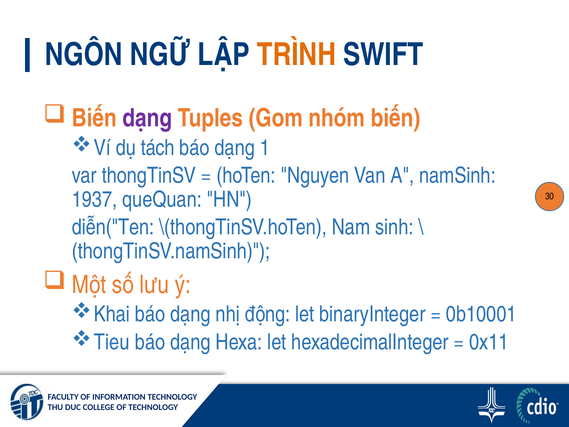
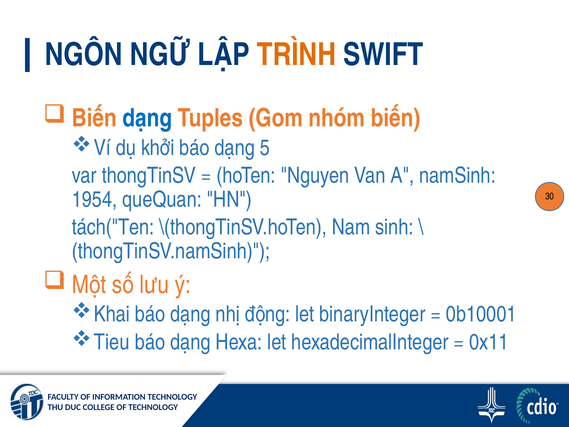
dạng at (147, 118) colour: purple -> blue
tách: tách -> khởi
1: 1 -> 5
1937: 1937 -> 1954
diễn("Ten: diễn("Ten -> tách("Ten
